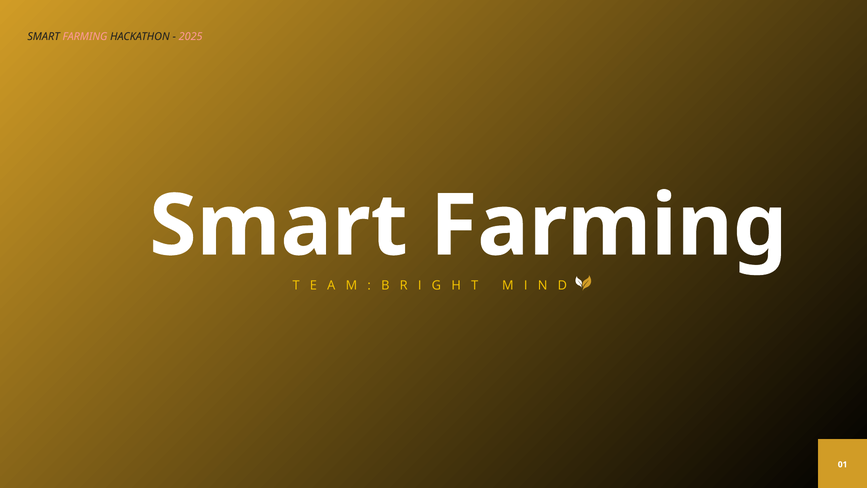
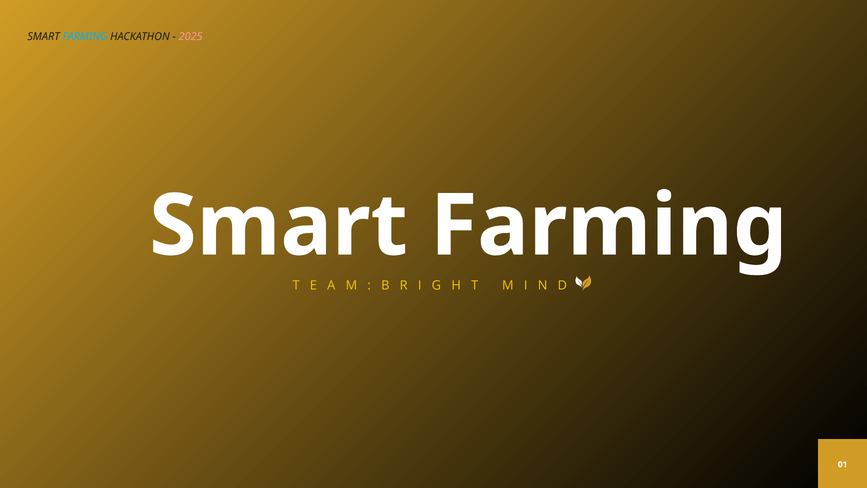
FARMING at (85, 37) colour: pink -> light blue
